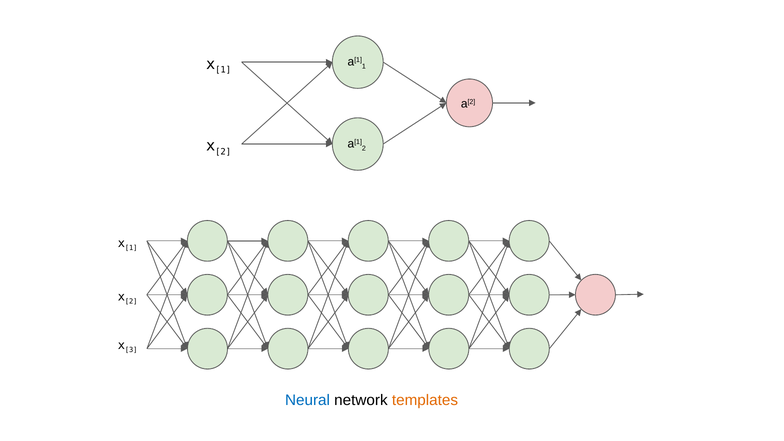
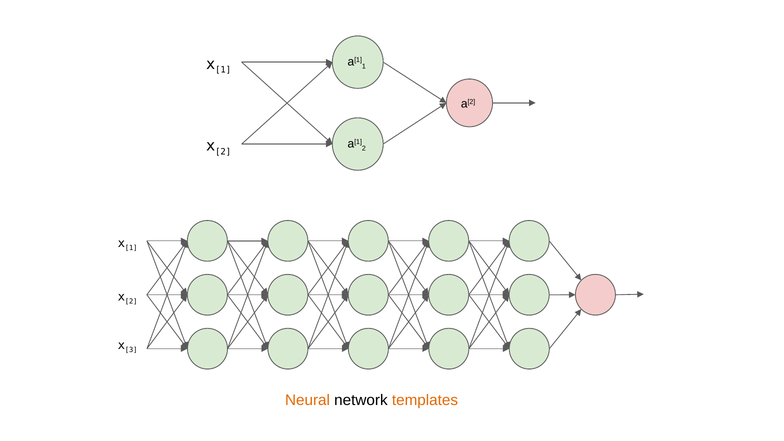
Neural colour: blue -> orange
